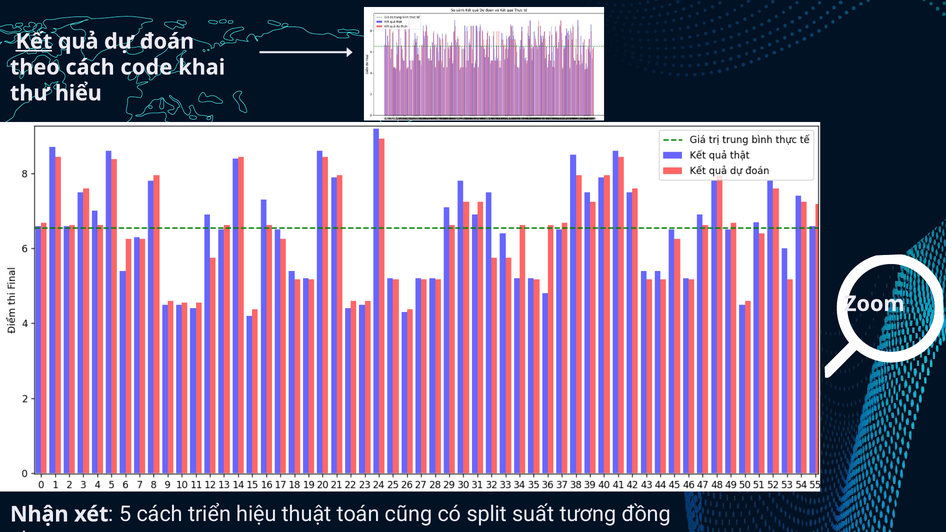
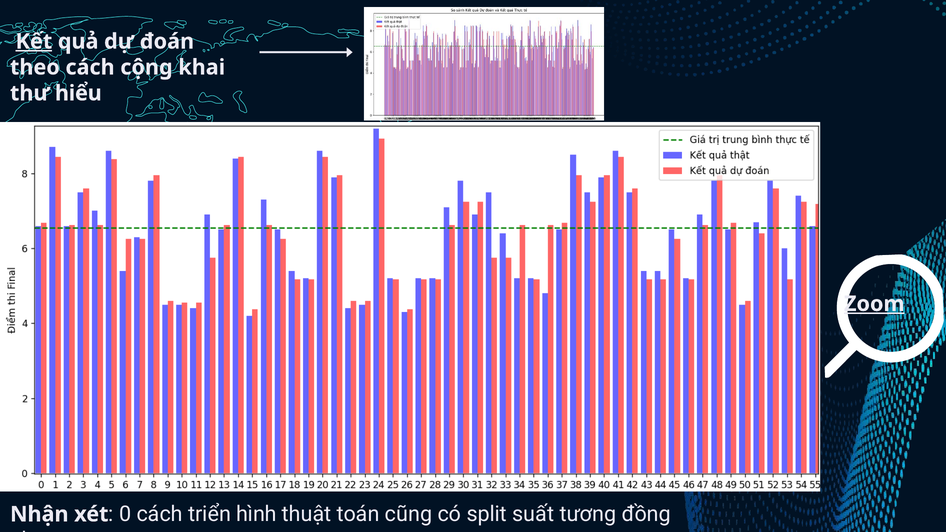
code: code -> cộng
Zoom underline: none -> present
5: 5 -> 0
hiệu: hiệu -> hình
